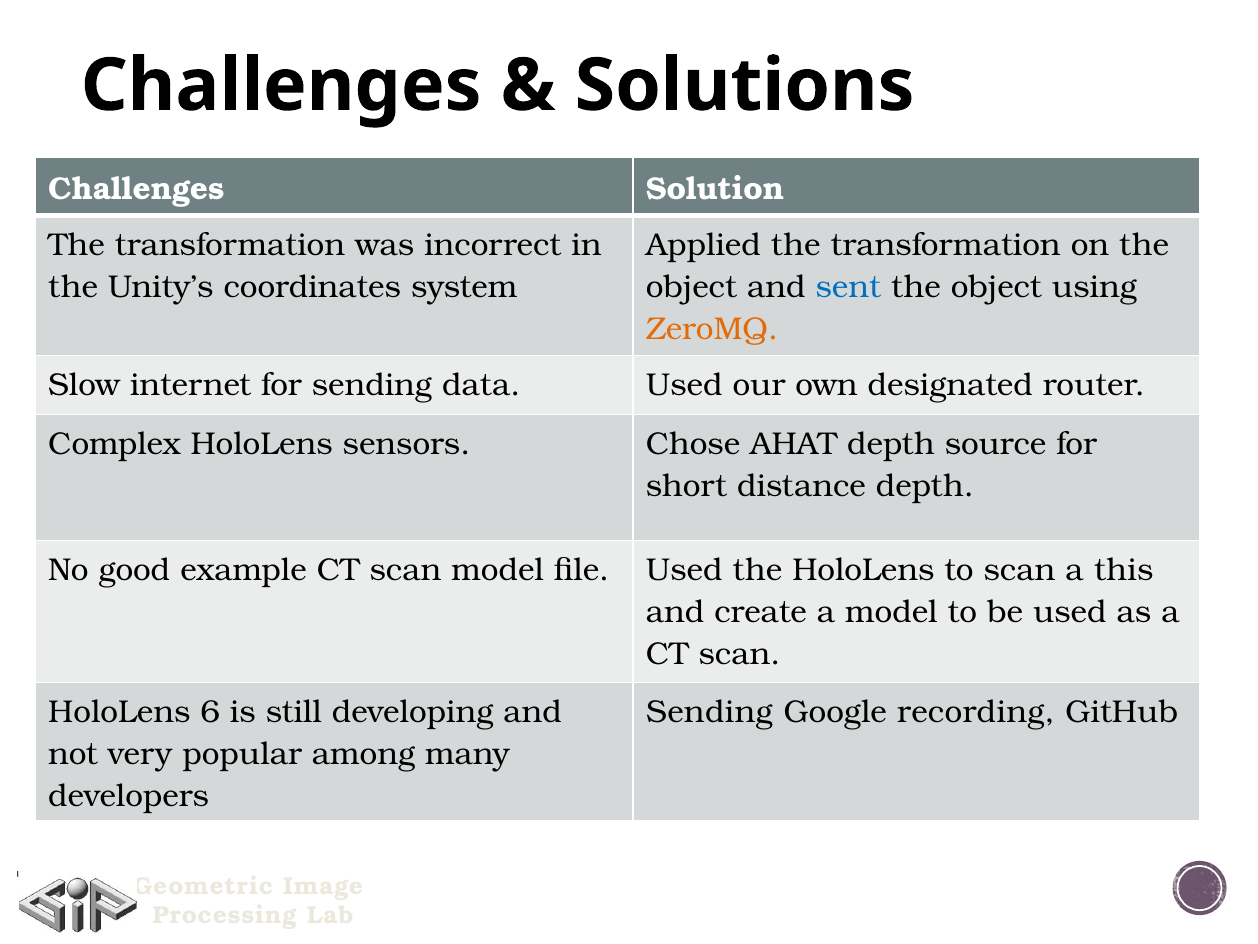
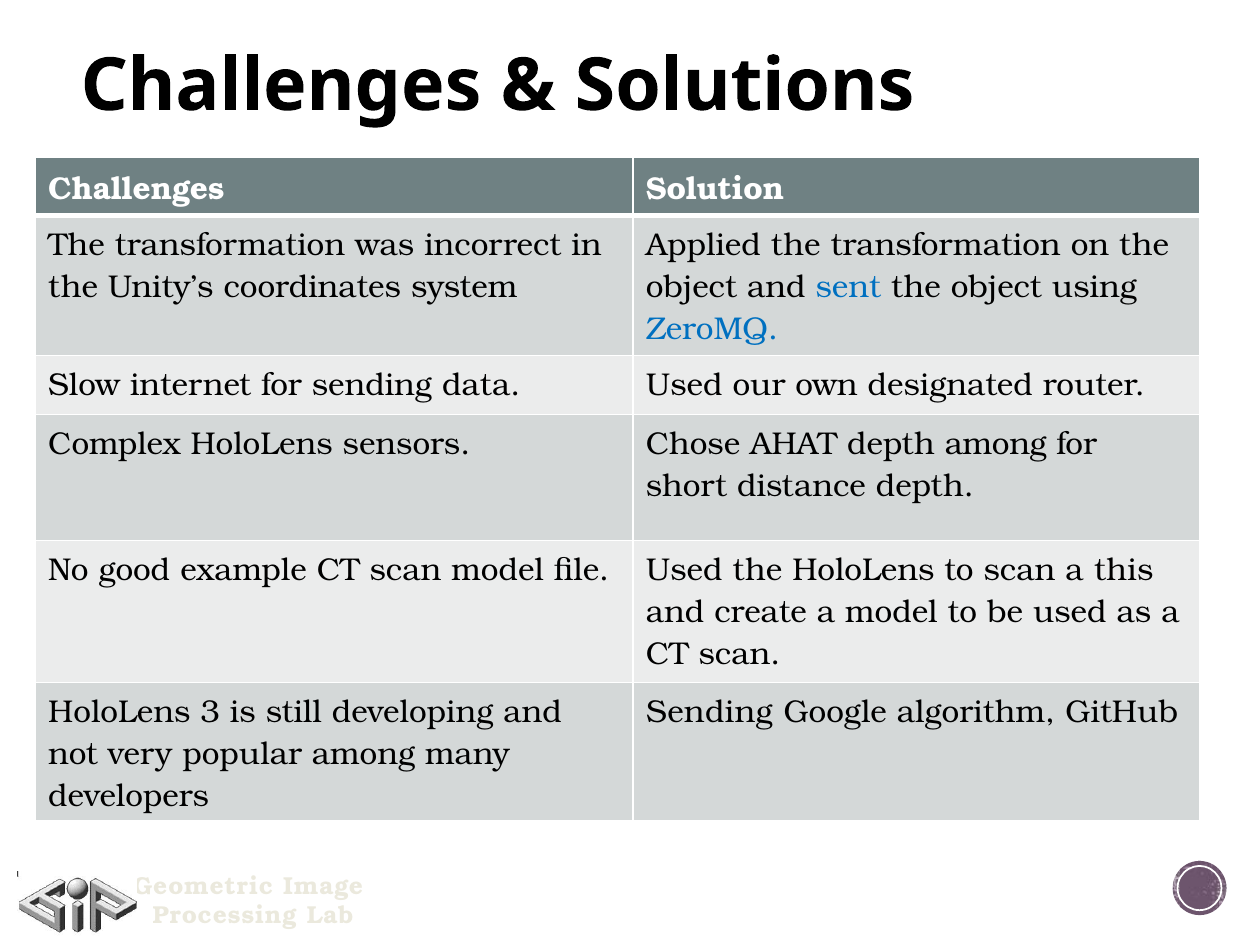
ZeroMQ colour: orange -> blue
depth source: source -> among
6: 6 -> 3
recording: recording -> algorithm
